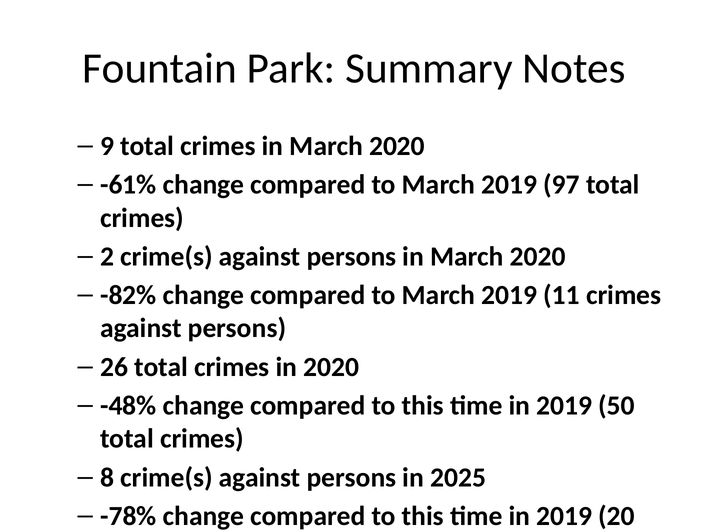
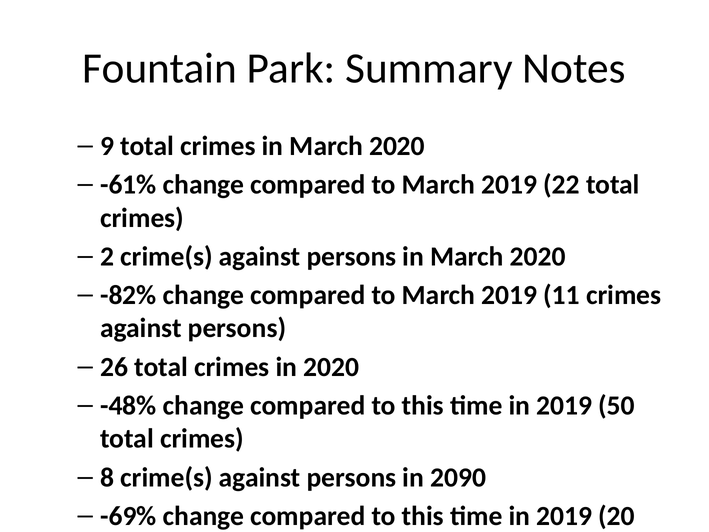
97: 97 -> 22
2025: 2025 -> 2090
-78%: -78% -> -69%
